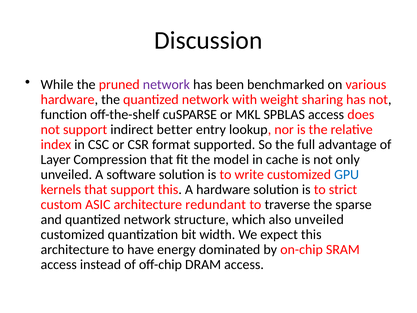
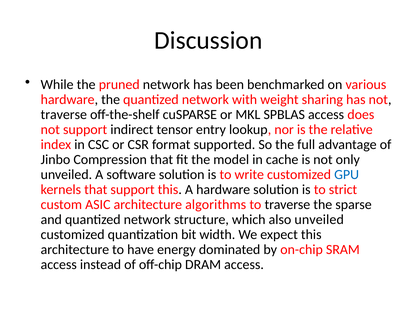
network at (166, 84) colour: purple -> black
function at (64, 114): function -> traverse
better: better -> tensor
Layer: Layer -> Jinbo
redundant: redundant -> algorithms
